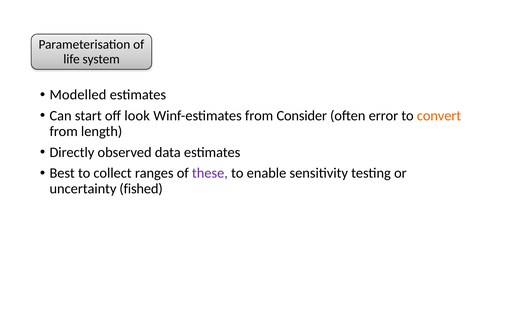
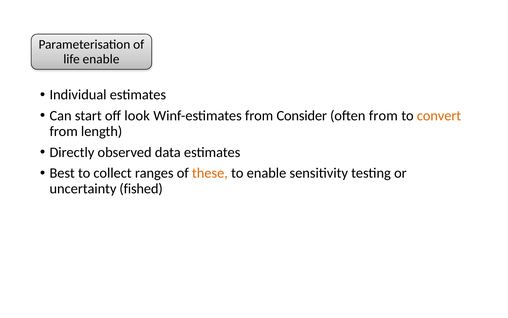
life system: system -> enable
Modelled: Modelled -> Individual
often error: error -> from
these colour: purple -> orange
